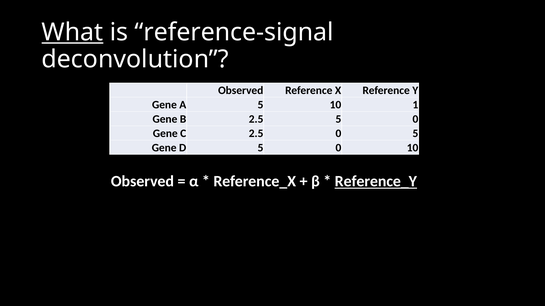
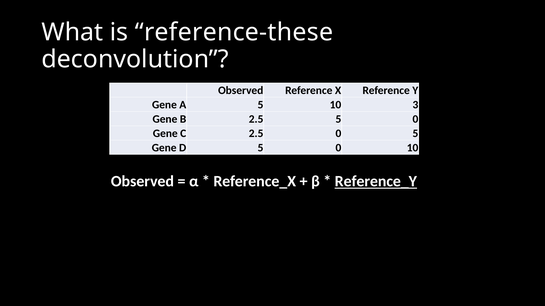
What underline: present -> none
reference-signal: reference-signal -> reference-these
1: 1 -> 3
